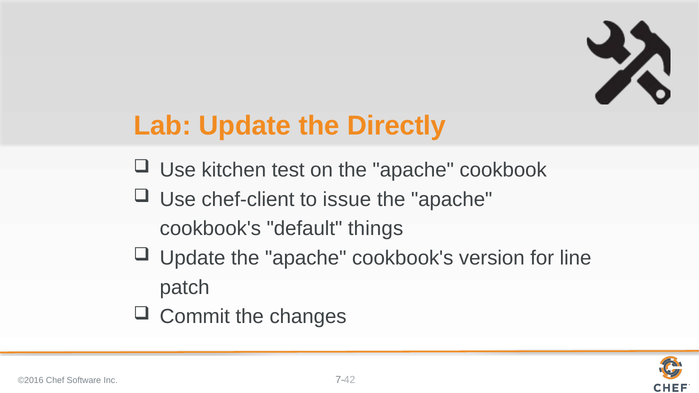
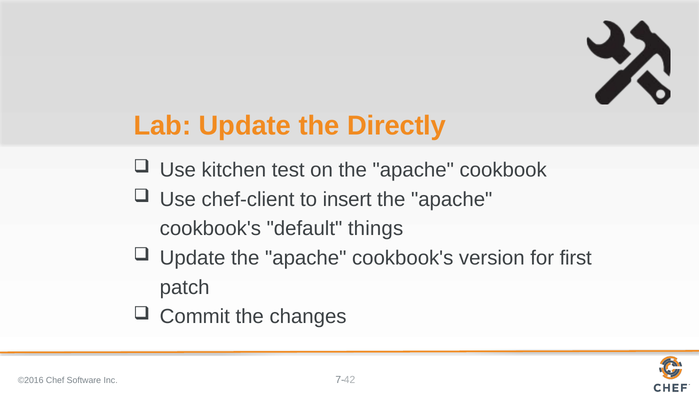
issue: issue -> insert
line: line -> first
